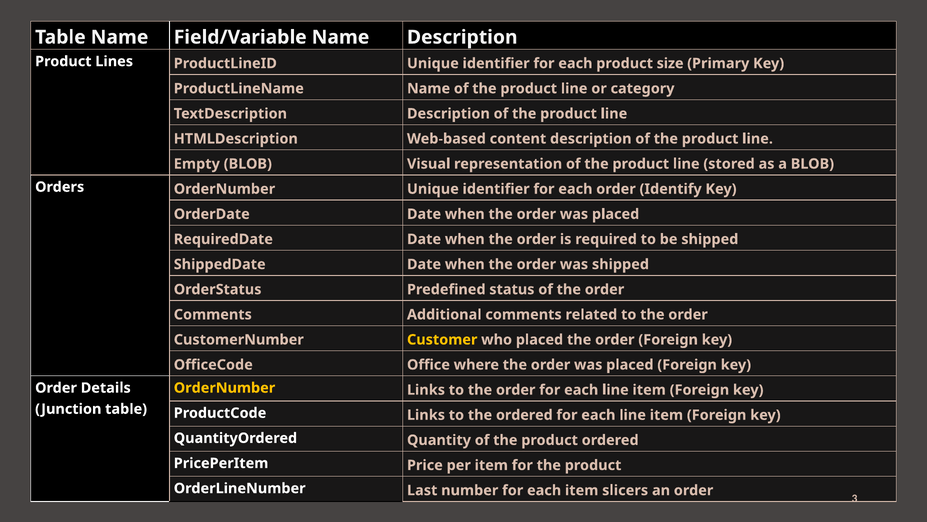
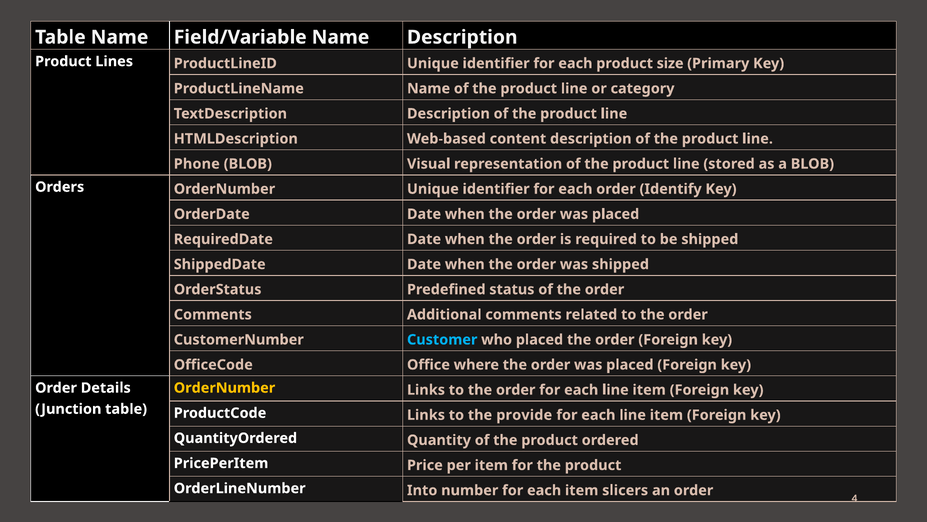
Empty: Empty -> Phone
Customer colour: yellow -> light blue
the ordered: ordered -> provide
Last: Last -> Into
3: 3 -> 4
